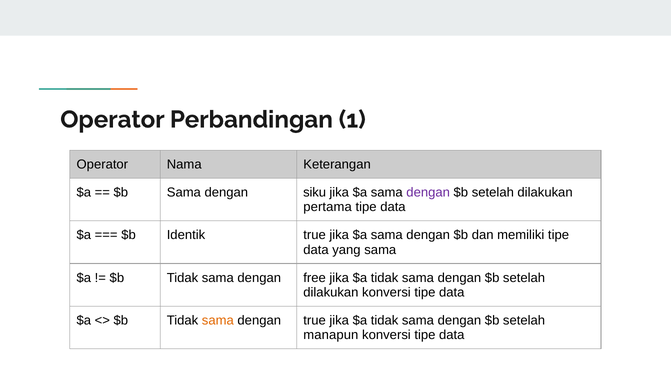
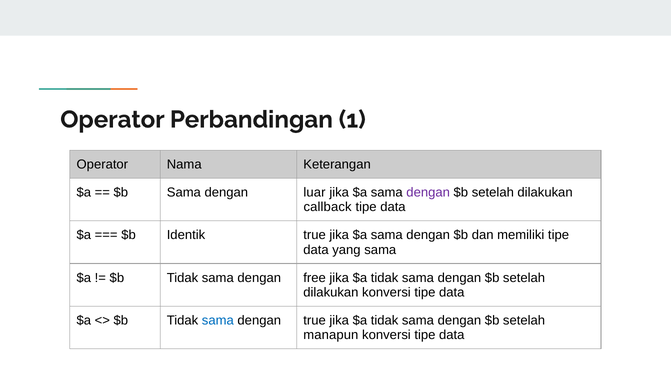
siku: siku -> luar
pertama: pertama -> callback
sama at (218, 321) colour: orange -> blue
